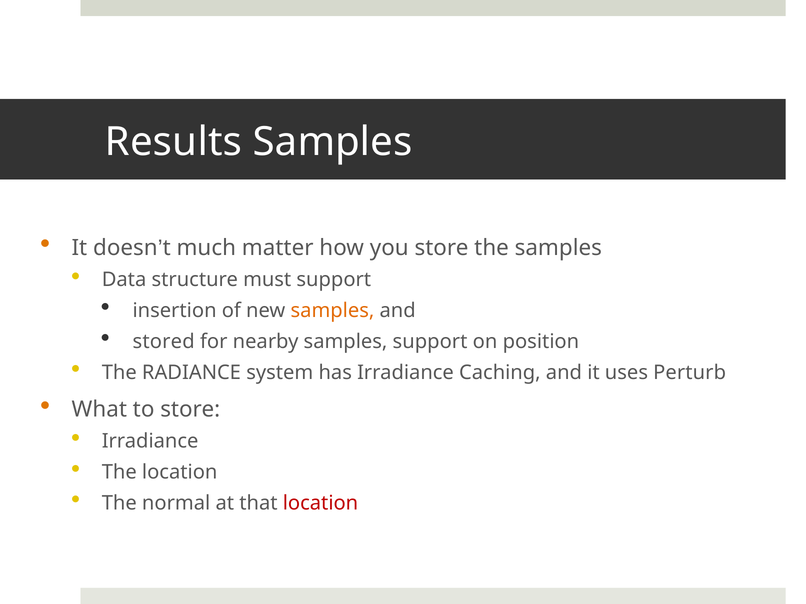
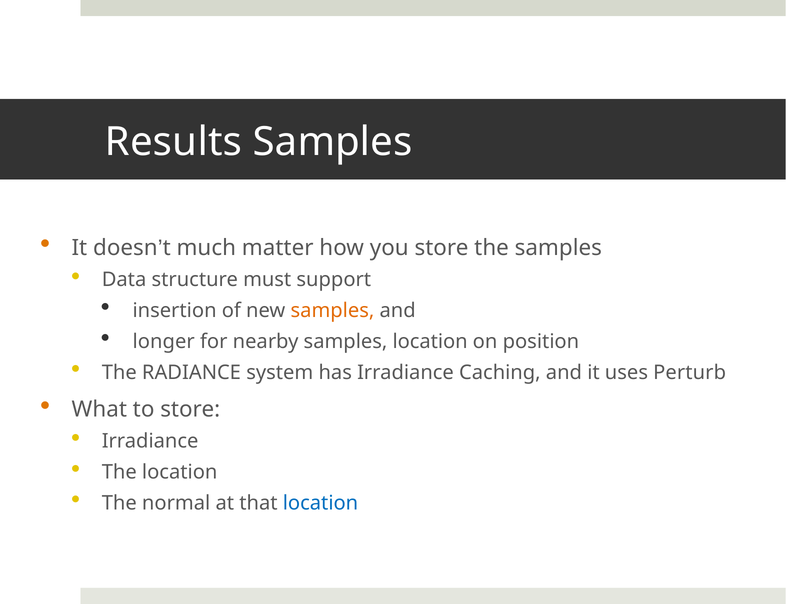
stored: stored -> longer
samples support: support -> location
location at (321, 504) colour: red -> blue
